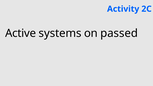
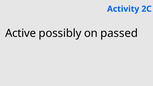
systems: systems -> possibly
